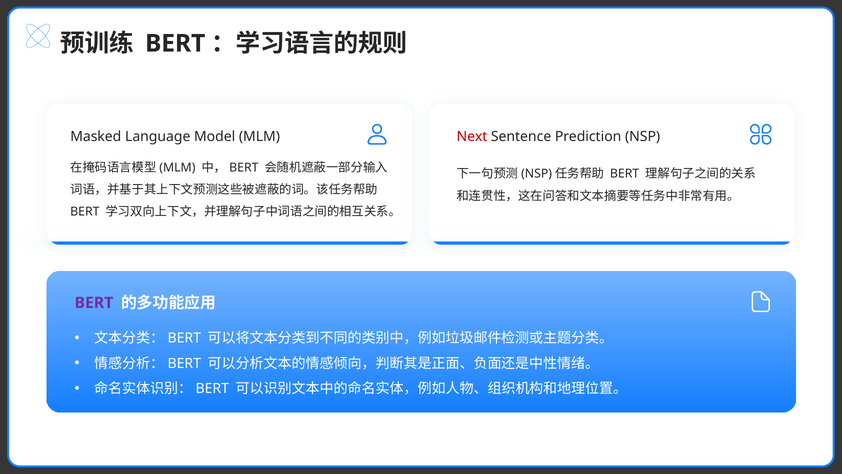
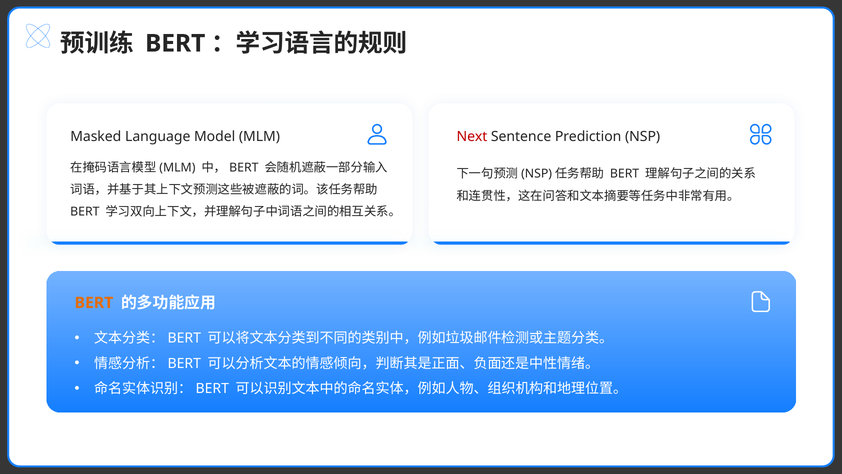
BERT at (94, 303) colour: purple -> orange
